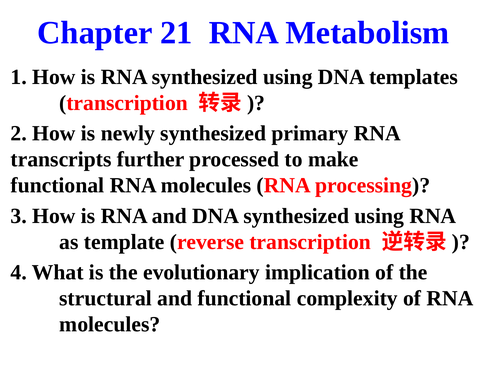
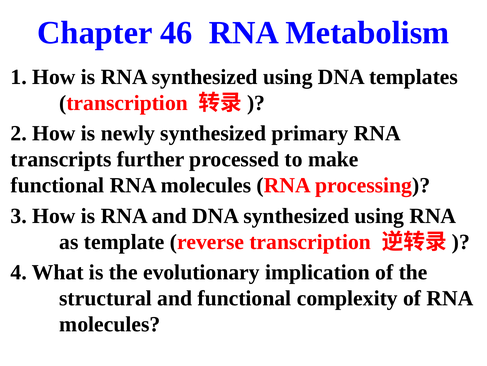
21: 21 -> 46
